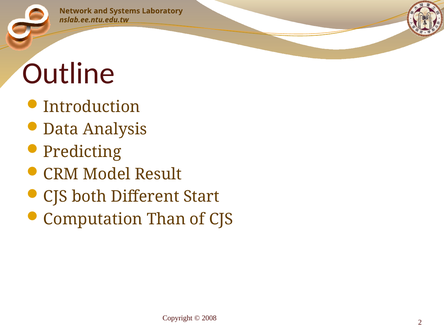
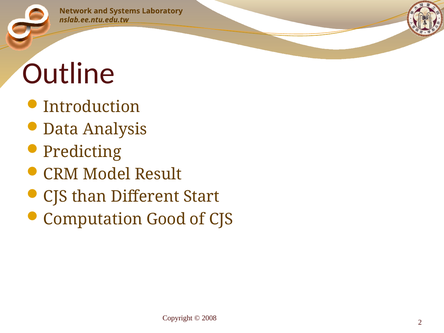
both: both -> than
Than: Than -> Good
